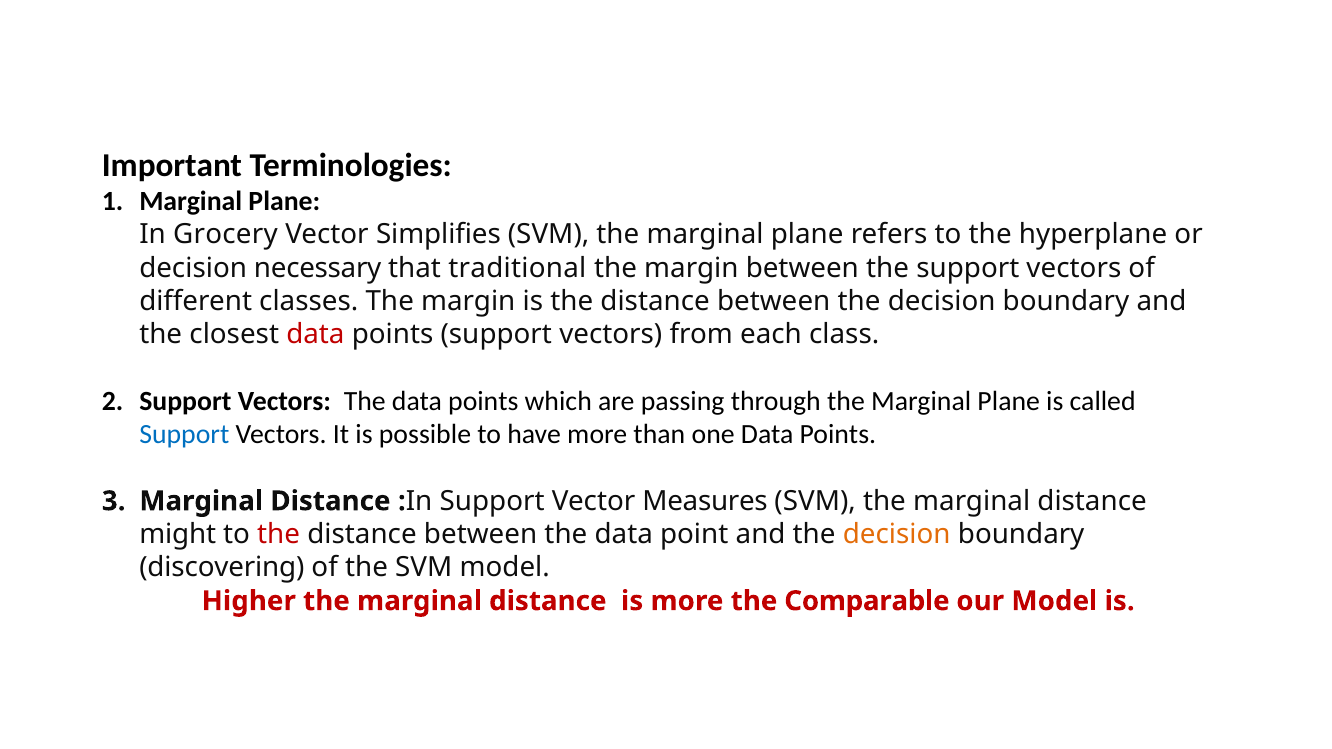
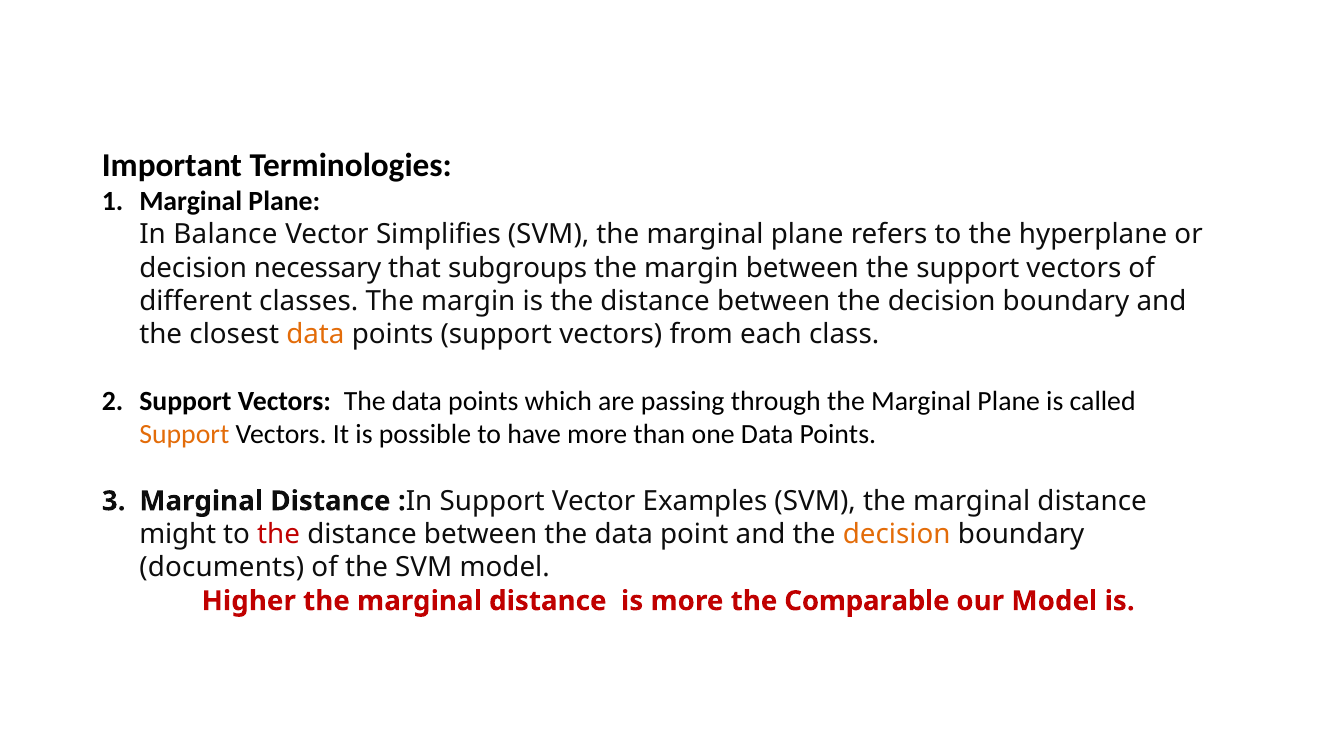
Grocery: Grocery -> Balance
traditional: traditional -> subgroups
data at (315, 335) colour: red -> orange
Support at (184, 435) colour: blue -> orange
Measures: Measures -> Examples
discovering: discovering -> documents
